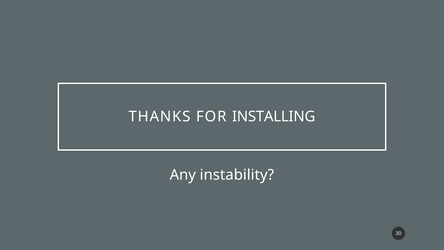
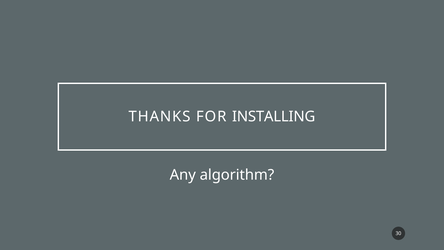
instability: instability -> algorithm
